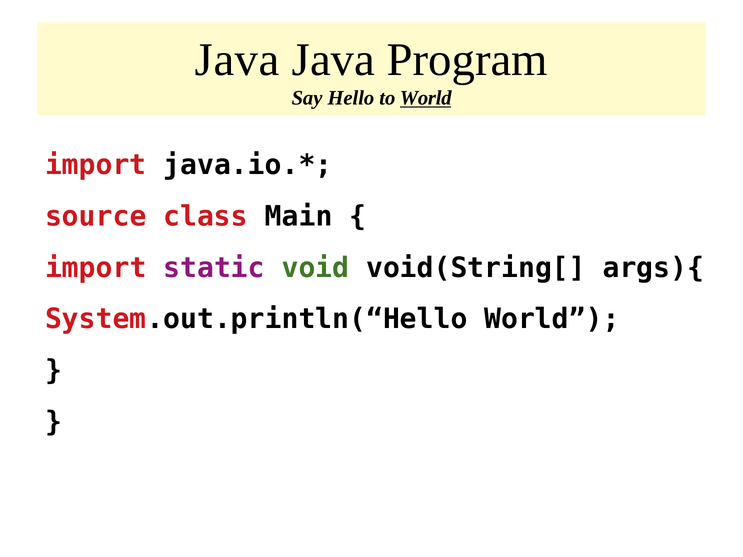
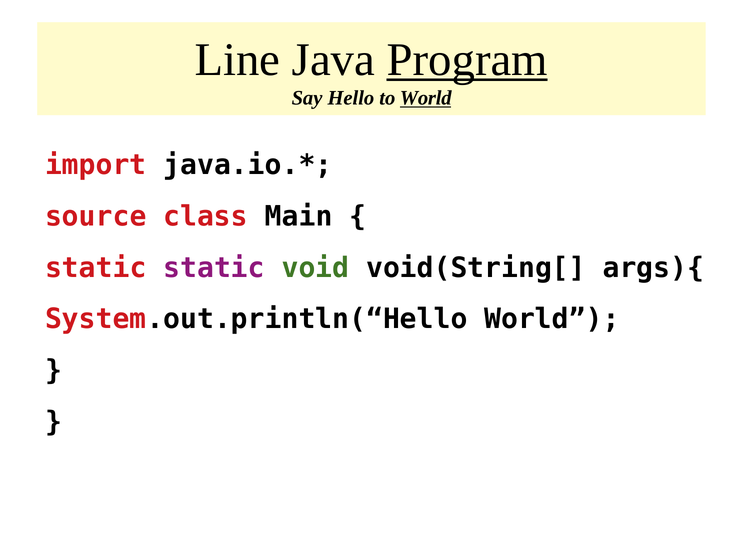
Java at (237, 60): Java -> Line
Program underline: none -> present
import at (96, 268): import -> static
